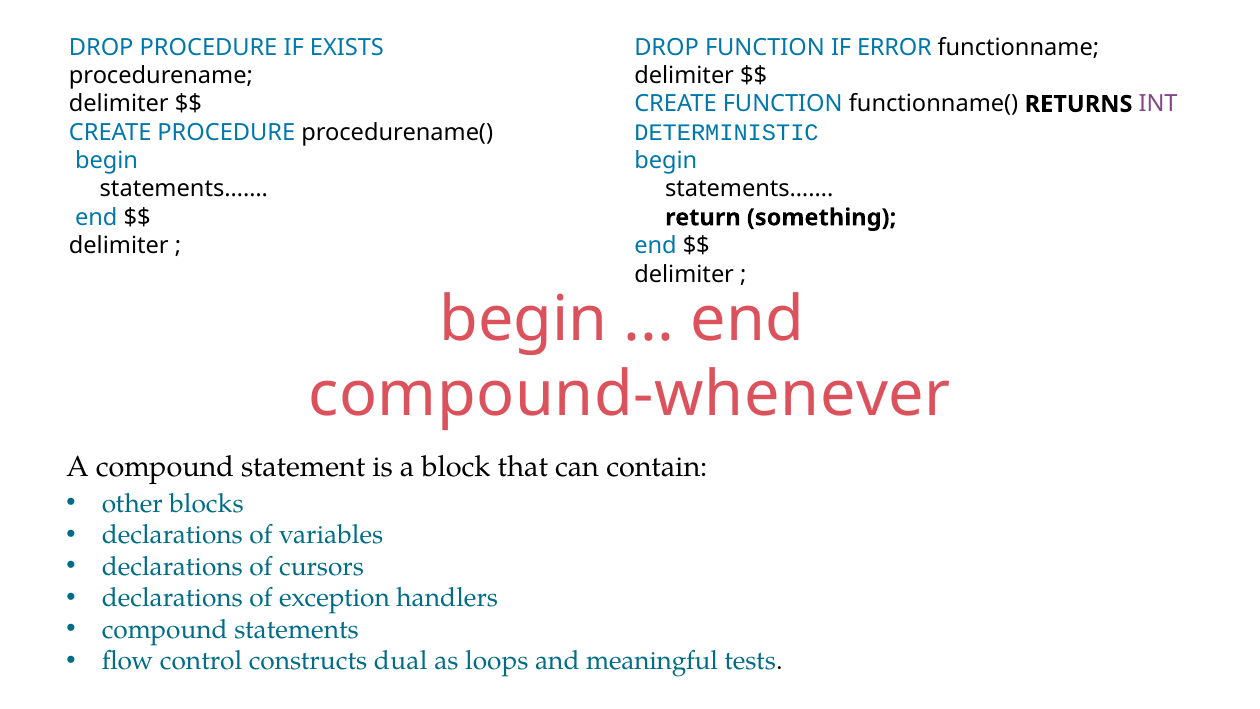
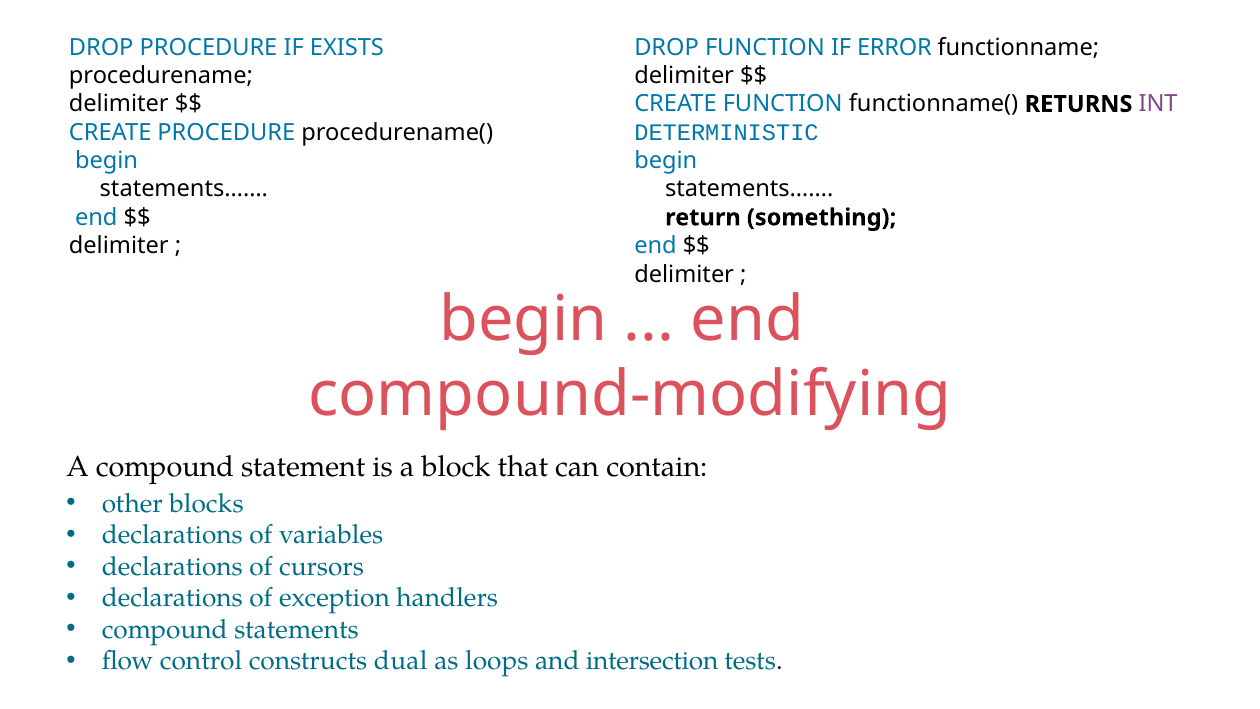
compound-whenever: compound-whenever -> compound-modifying
meaningful: meaningful -> intersection
